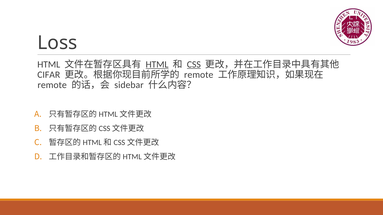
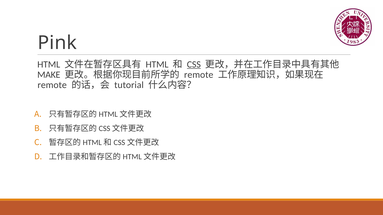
Loss: Loss -> Pink
HTML at (157, 65) underline: present -> none
CIFAR: CIFAR -> MAKE
sidebar: sidebar -> tutorial
